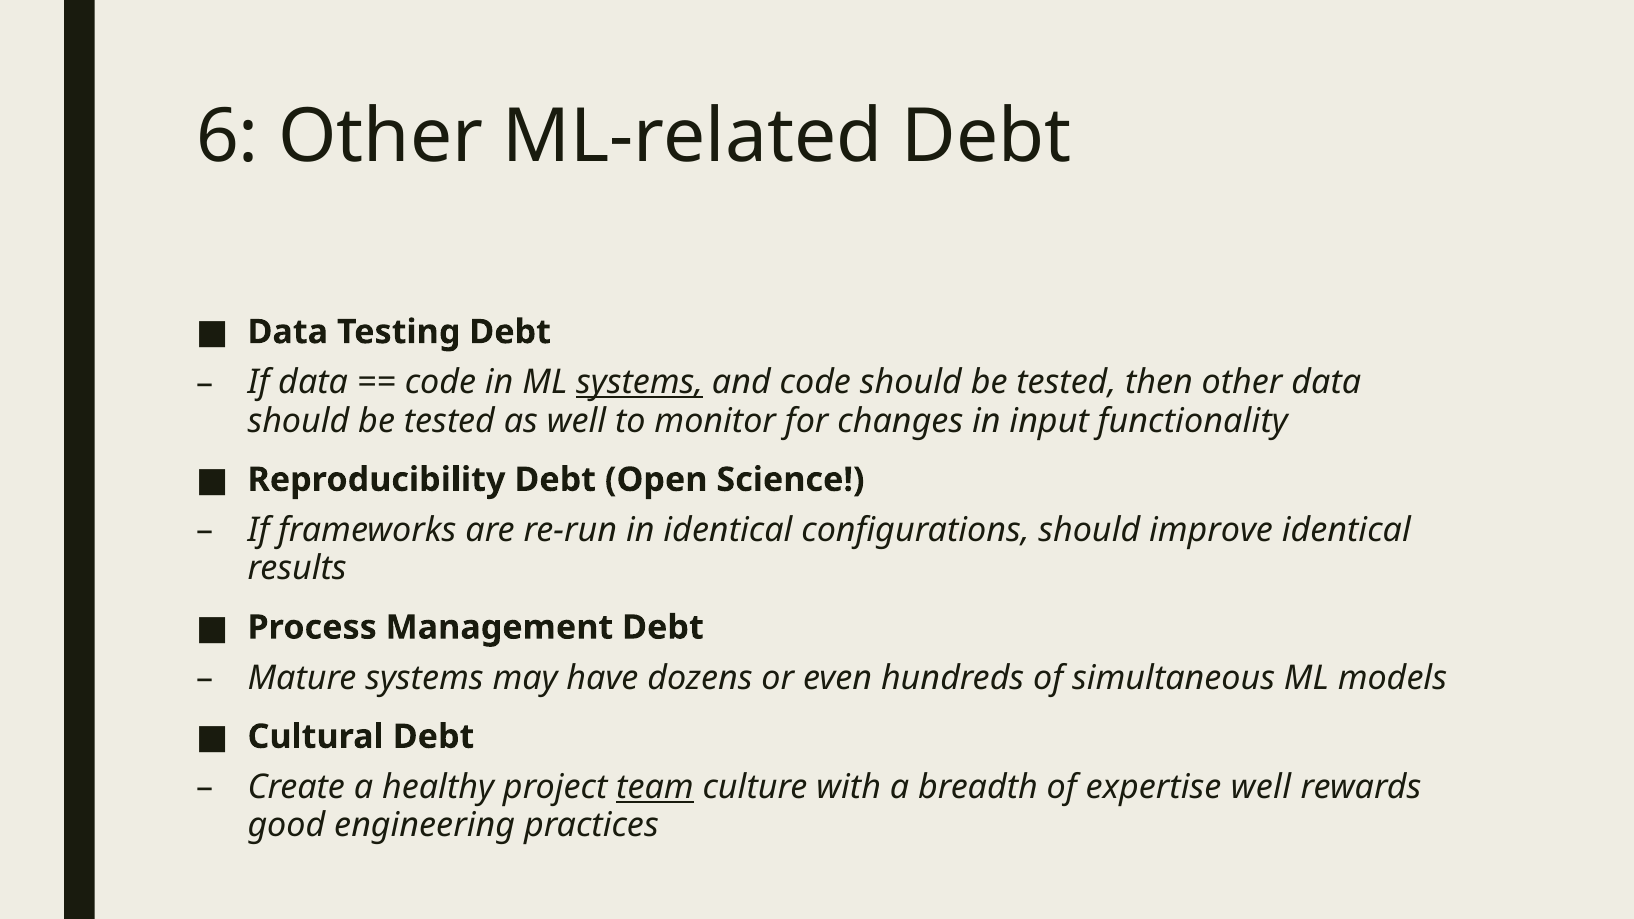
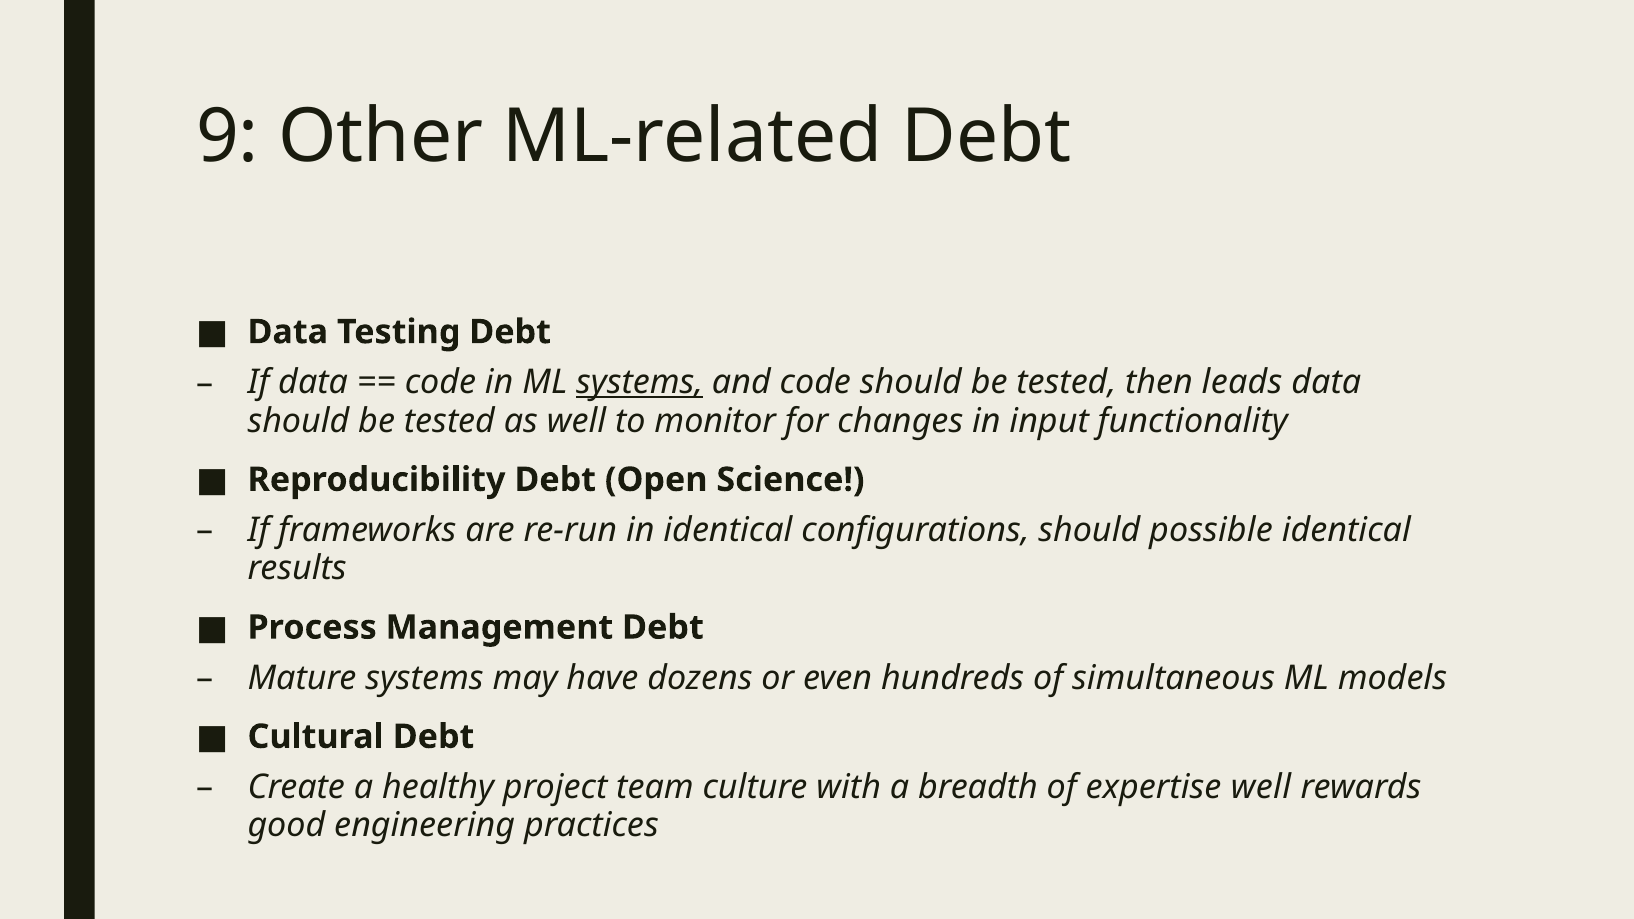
6: 6 -> 9
then other: other -> leads
improve: improve -> possible
team underline: present -> none
